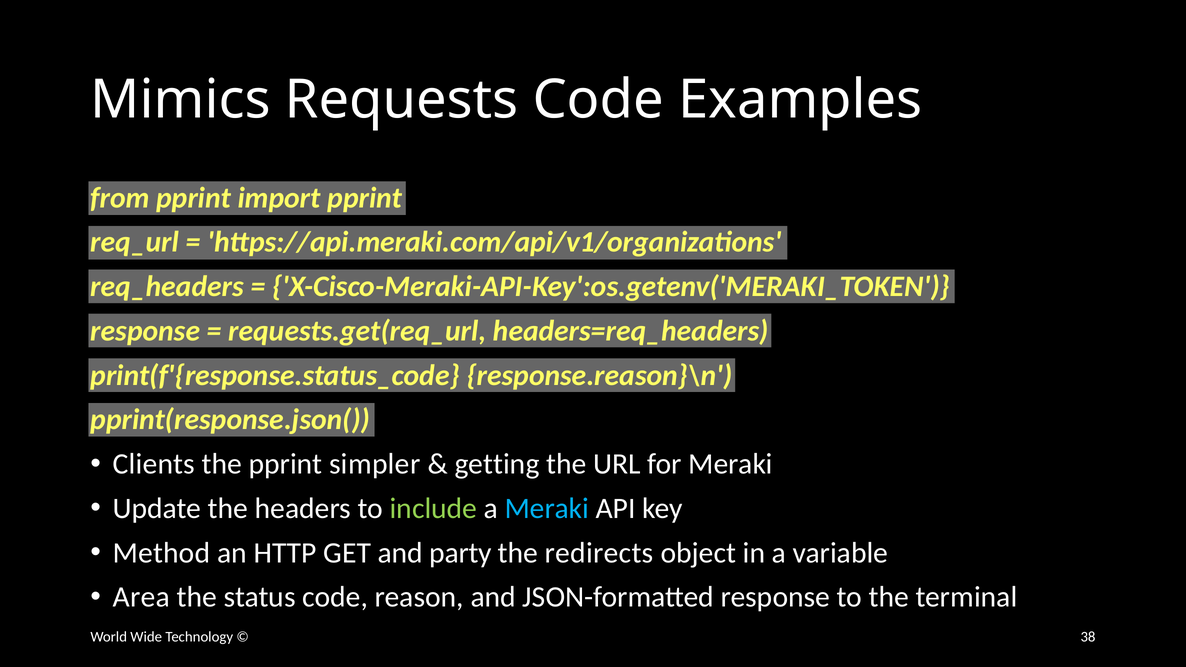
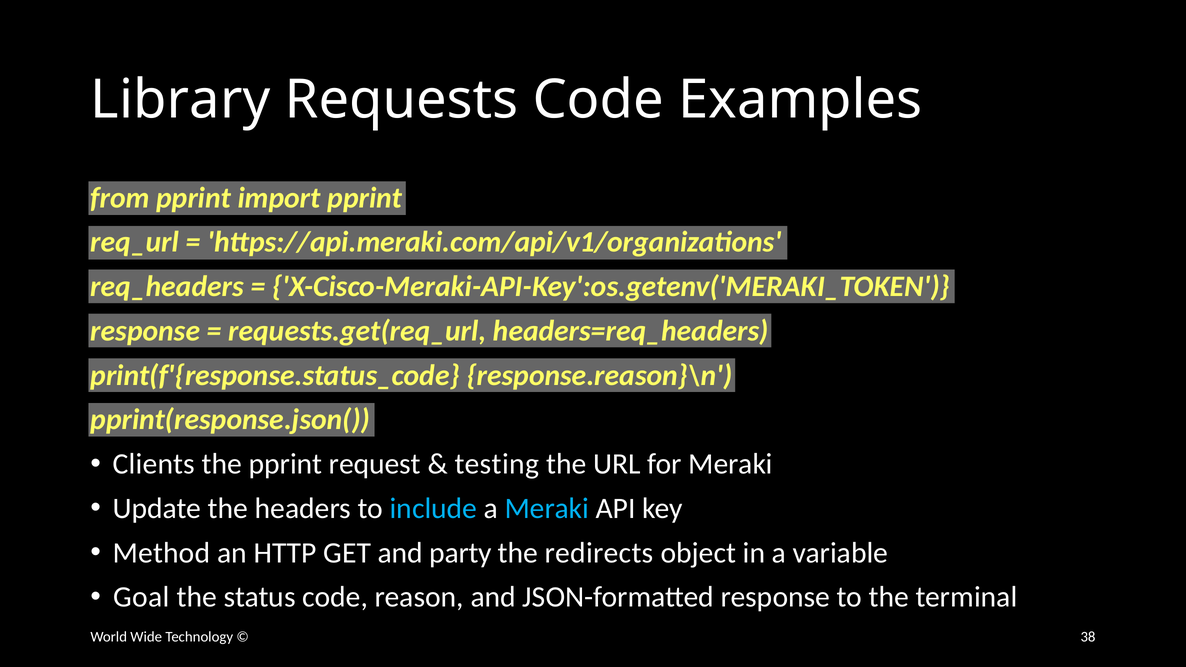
Mimics: Mimics -> Library
simpler: simpler -> request
getting: getting -> testing
include colour: light green -> light blue
Area: Area -> Goal
